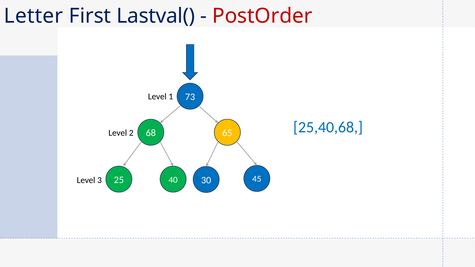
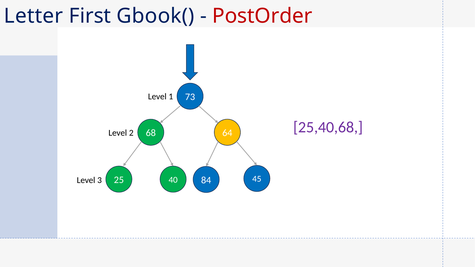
Lastval(: Lastval( -> Gbook(
25,40,68 colour: blue -> purple
65: 65 -> 64
30: 30 -> 84
